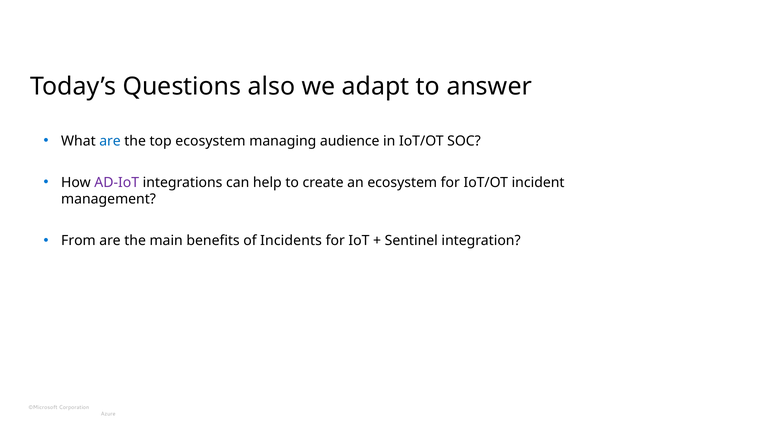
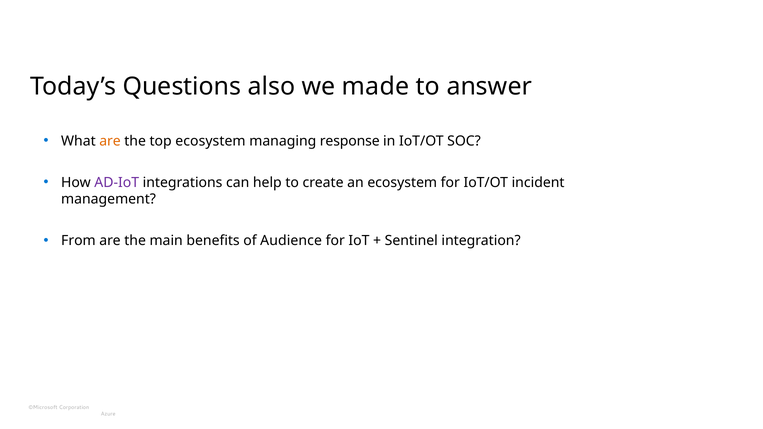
adapt: adapt -> made
are at (110, 141) colour: blue -> orange
audience: audience -> response
Incidents: Incidents -> Audience
